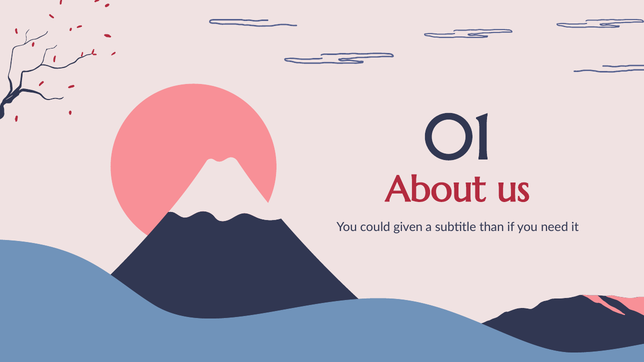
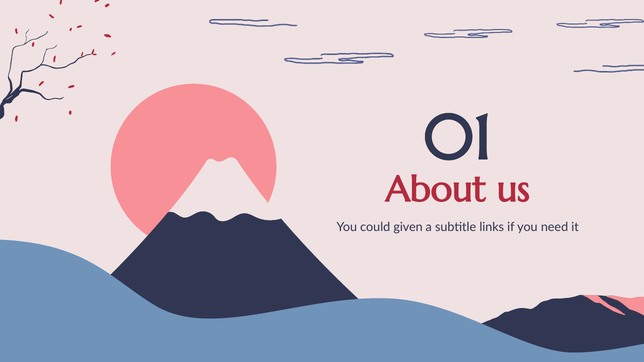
than: than -> links
